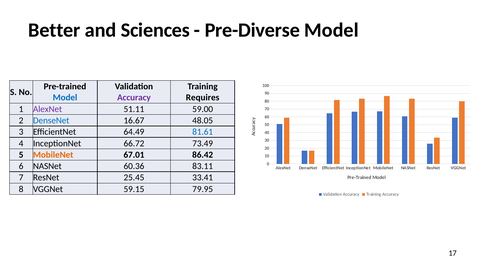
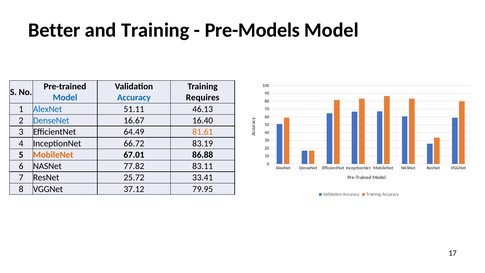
and Sciences: Sciences -> Training
Pre-Diverse: Pre-Diverse -> Pre-Models
Accuracy at (134, 98) colour: purple -> blue
AlexNet at (48, 109) colour: purple -> blue
59.00: 59.00 -> 46.13
48.05: 48.05 -> 16.40
81.61 colour: blue -> orange
73.49: 73.49 -> 83.19
86.42: 86.42 -> 86.88
60.36: 60.36 -> 77.82
25.45: 25.45 -> 25.72
59.15: 59.15 -> 37.12
